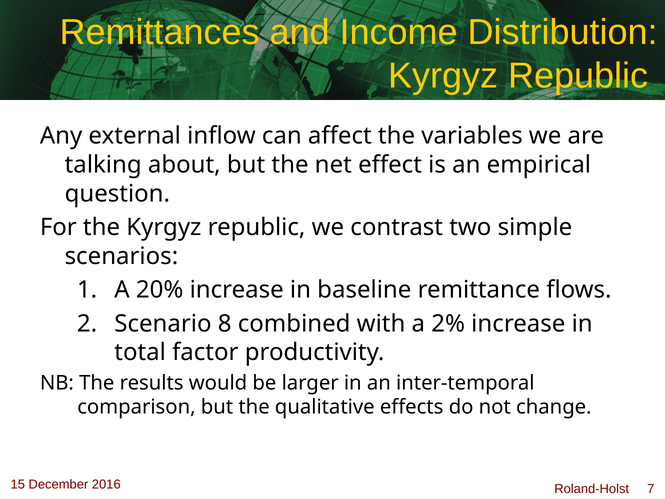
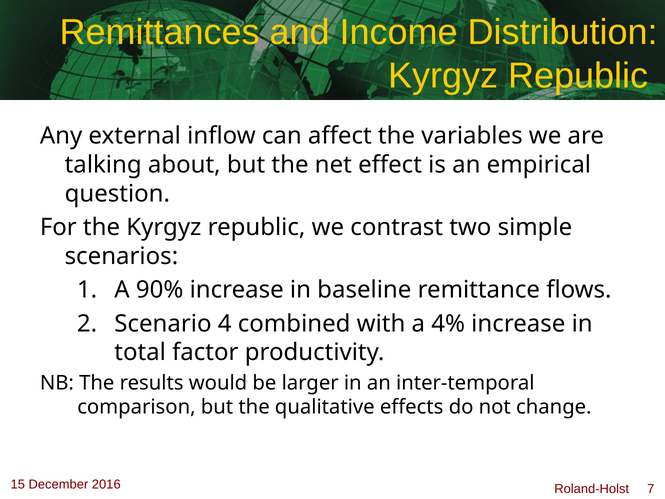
20%: 20% -> 90%
8: 8 -> 4
2%: 2% -> 4%
